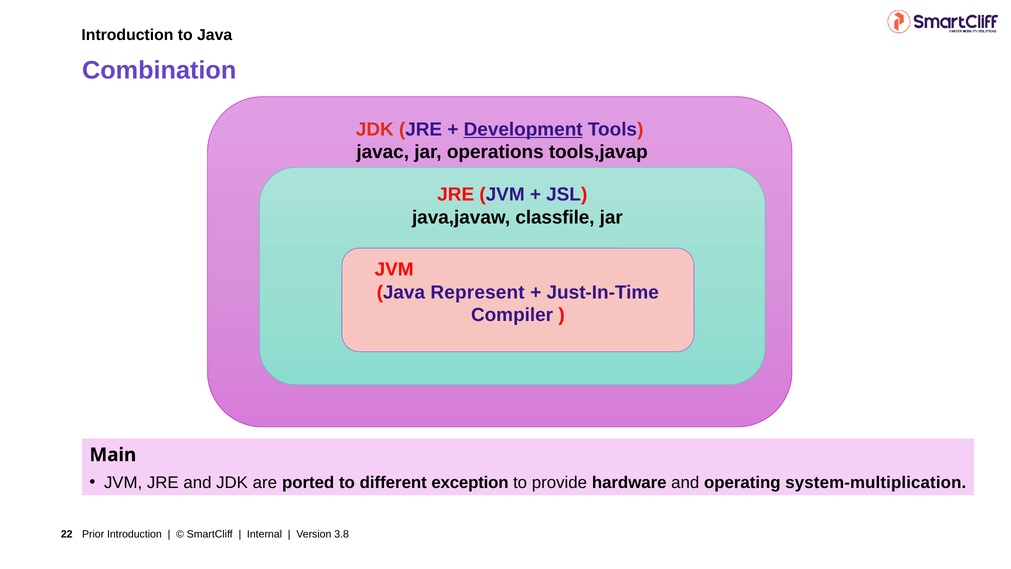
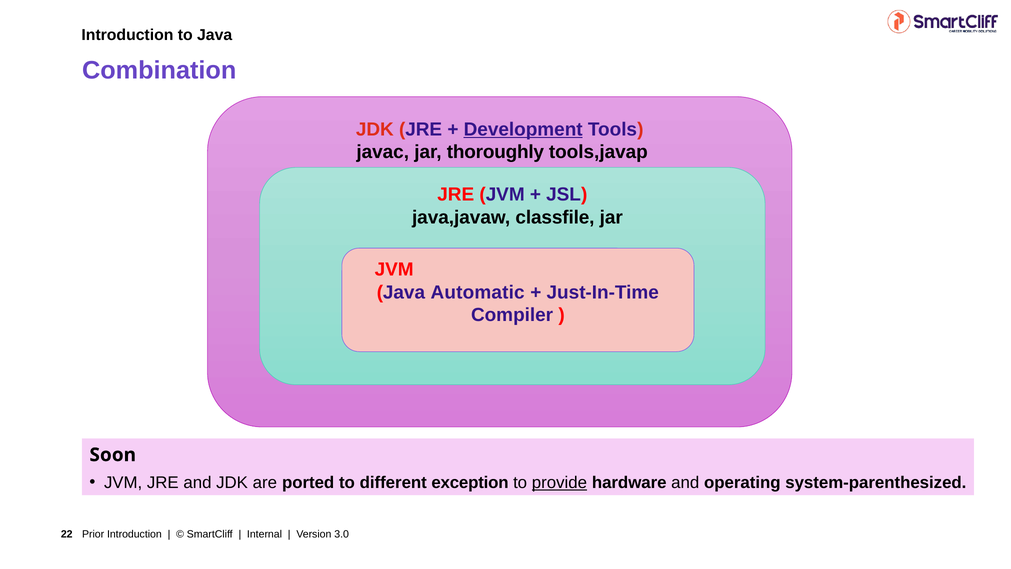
operations: operations -> thoroughly
Represent: Represent -> Automatic
Main: Main -> Soon
provide underline: none -> present
system-multiplication: system-multiplication -> system-parenthesized
3.8: 3.8 -> 3.0
